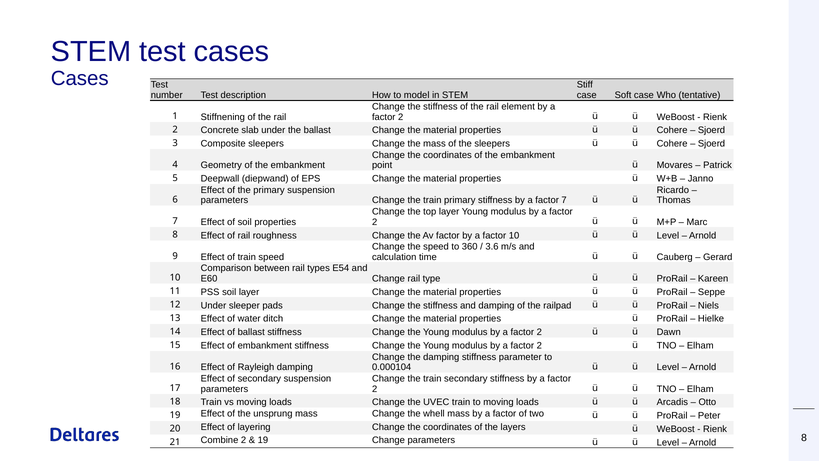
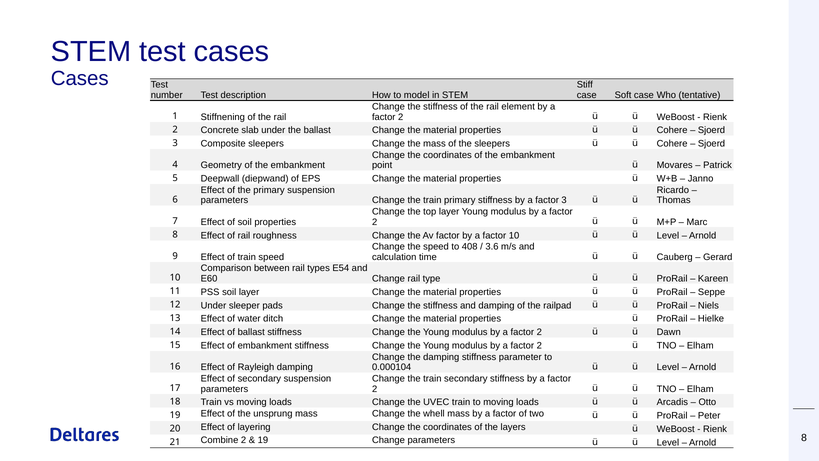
factor 7: 7 -> 3
360: 360 -> 408
